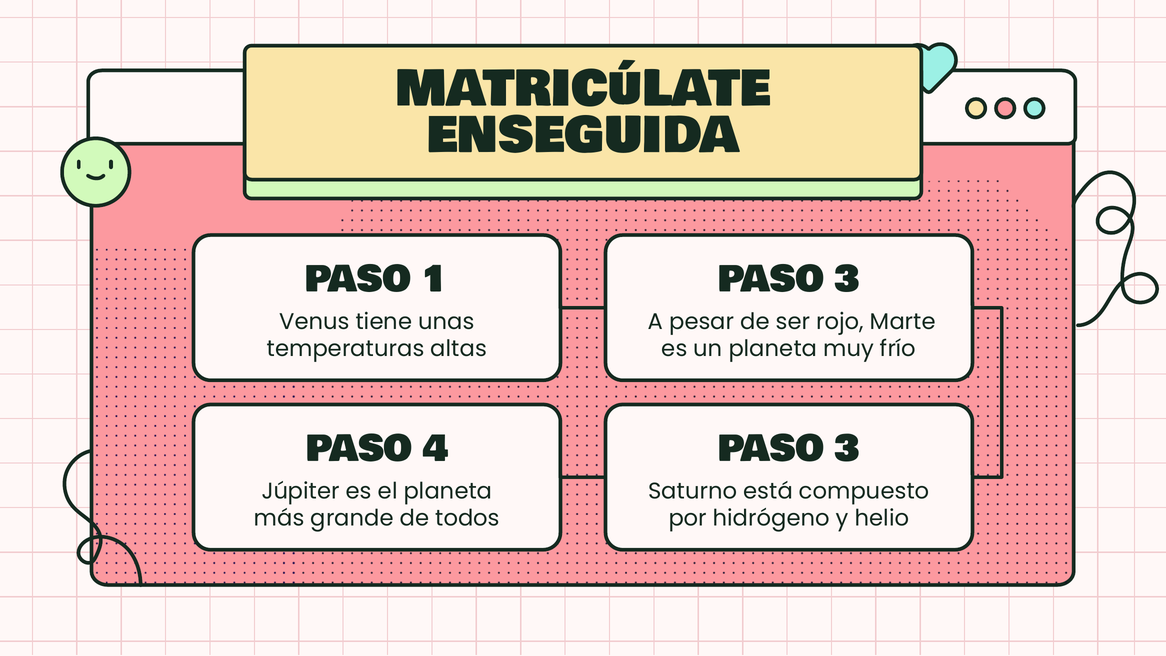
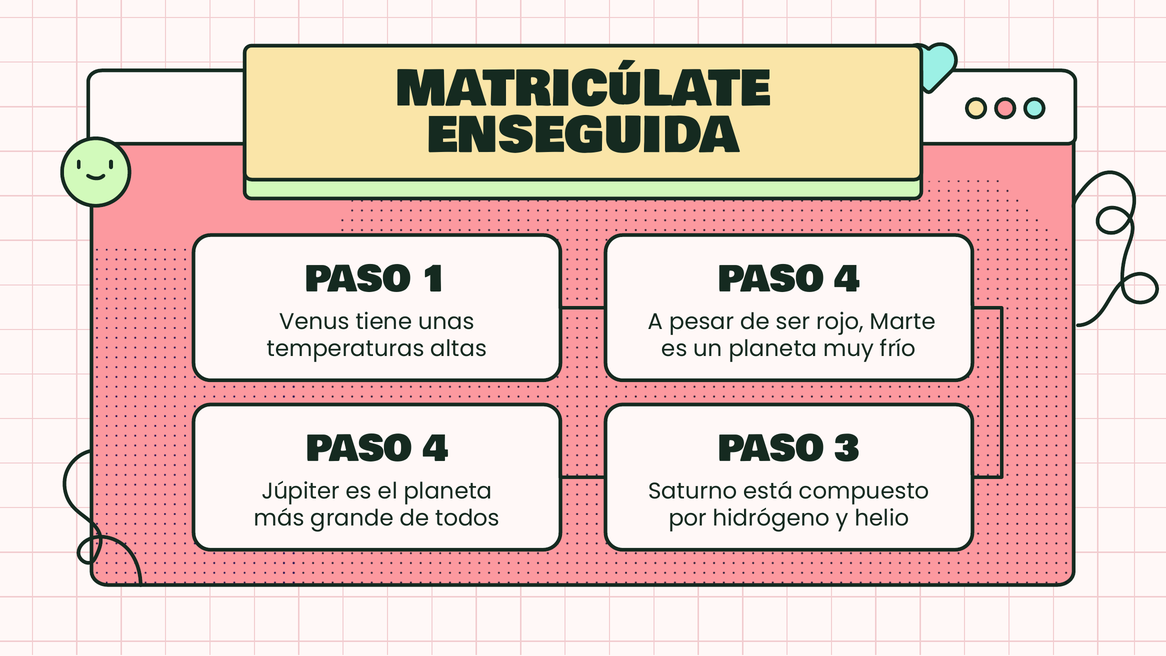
3 at (847, 279): 3 -> 4
